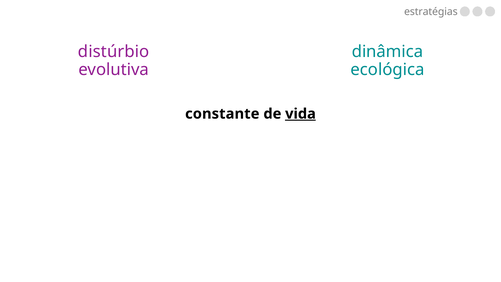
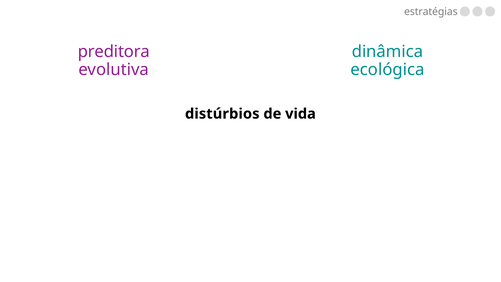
distúrbio: distúrbio -> preditora
constante: constante -> distúrbios
vida underline: present -> none
